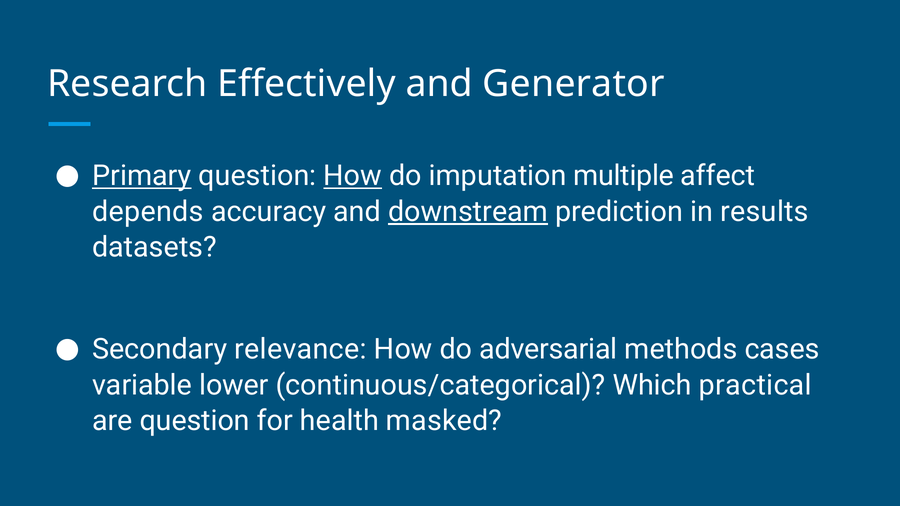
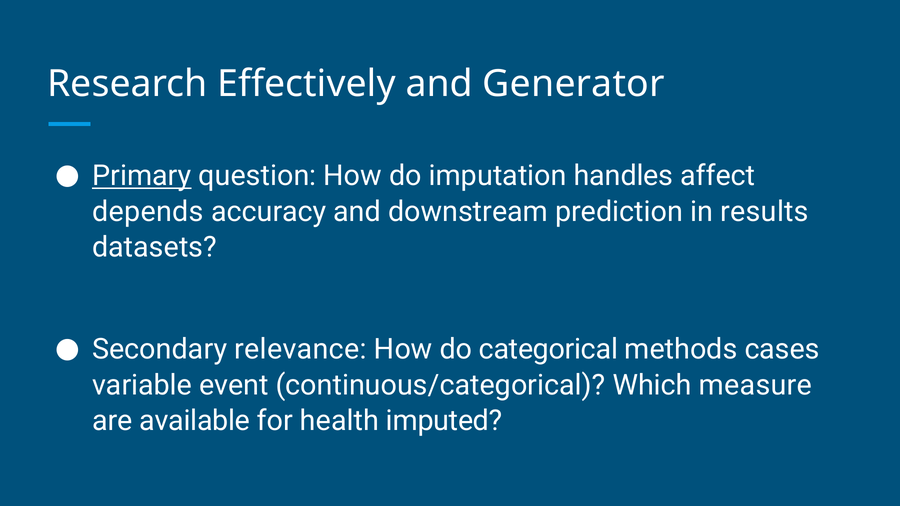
How at (353, 176) underline: present -> none
multiple: multiple -> handles
downstream underline: present -> none
adversarial: adversarial -> categorical
lower: lower -> event
practical: practical -> measure
are question: question -> available
masked: masked -> imputed
